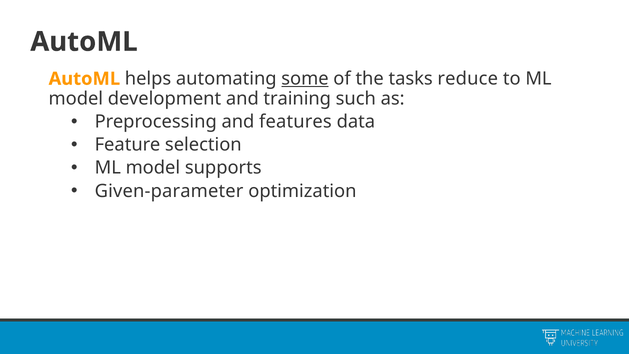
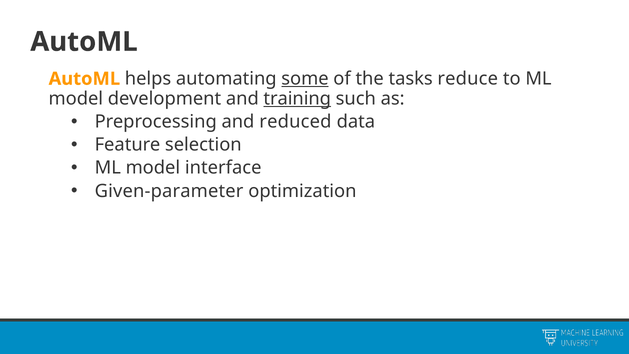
training underline: none -> present
features: features -> reduced
supports: supports -> interface
